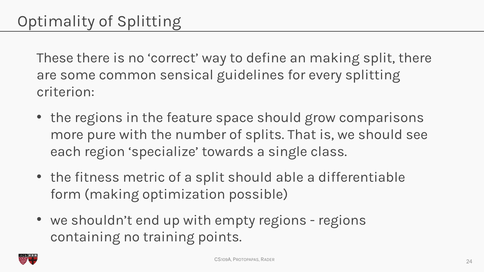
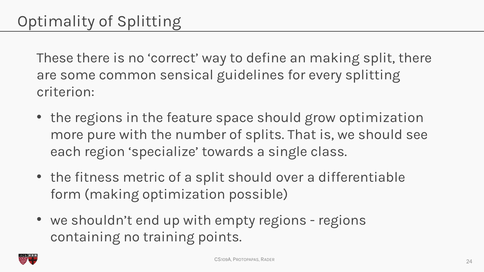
grow comparisons: comparisons -> optimization
able: able -> over
